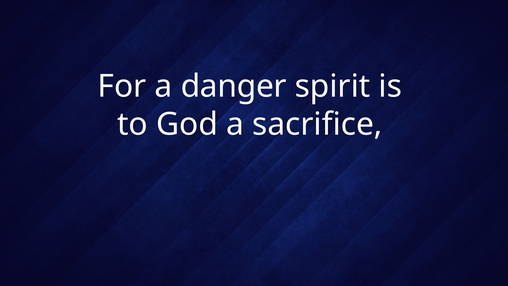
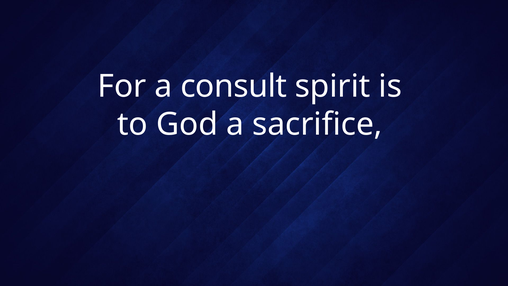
danger: danger -> consult
